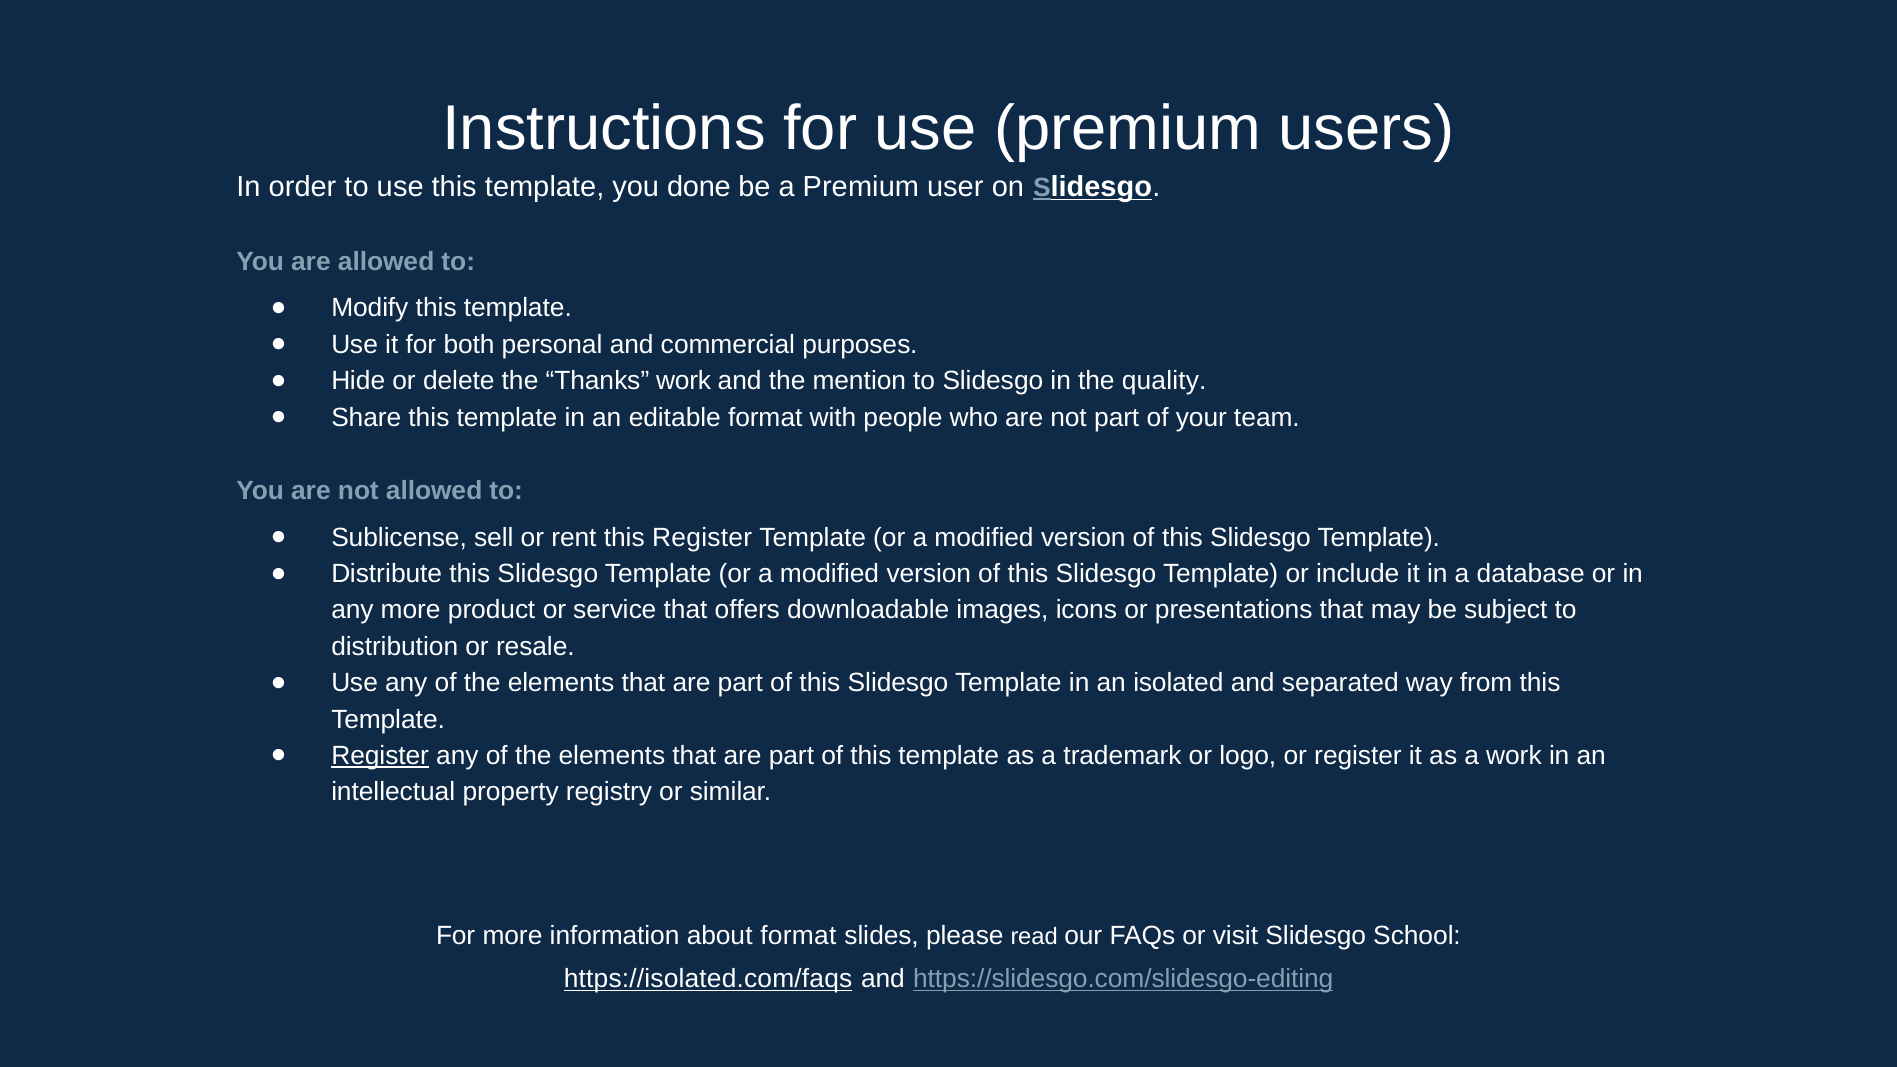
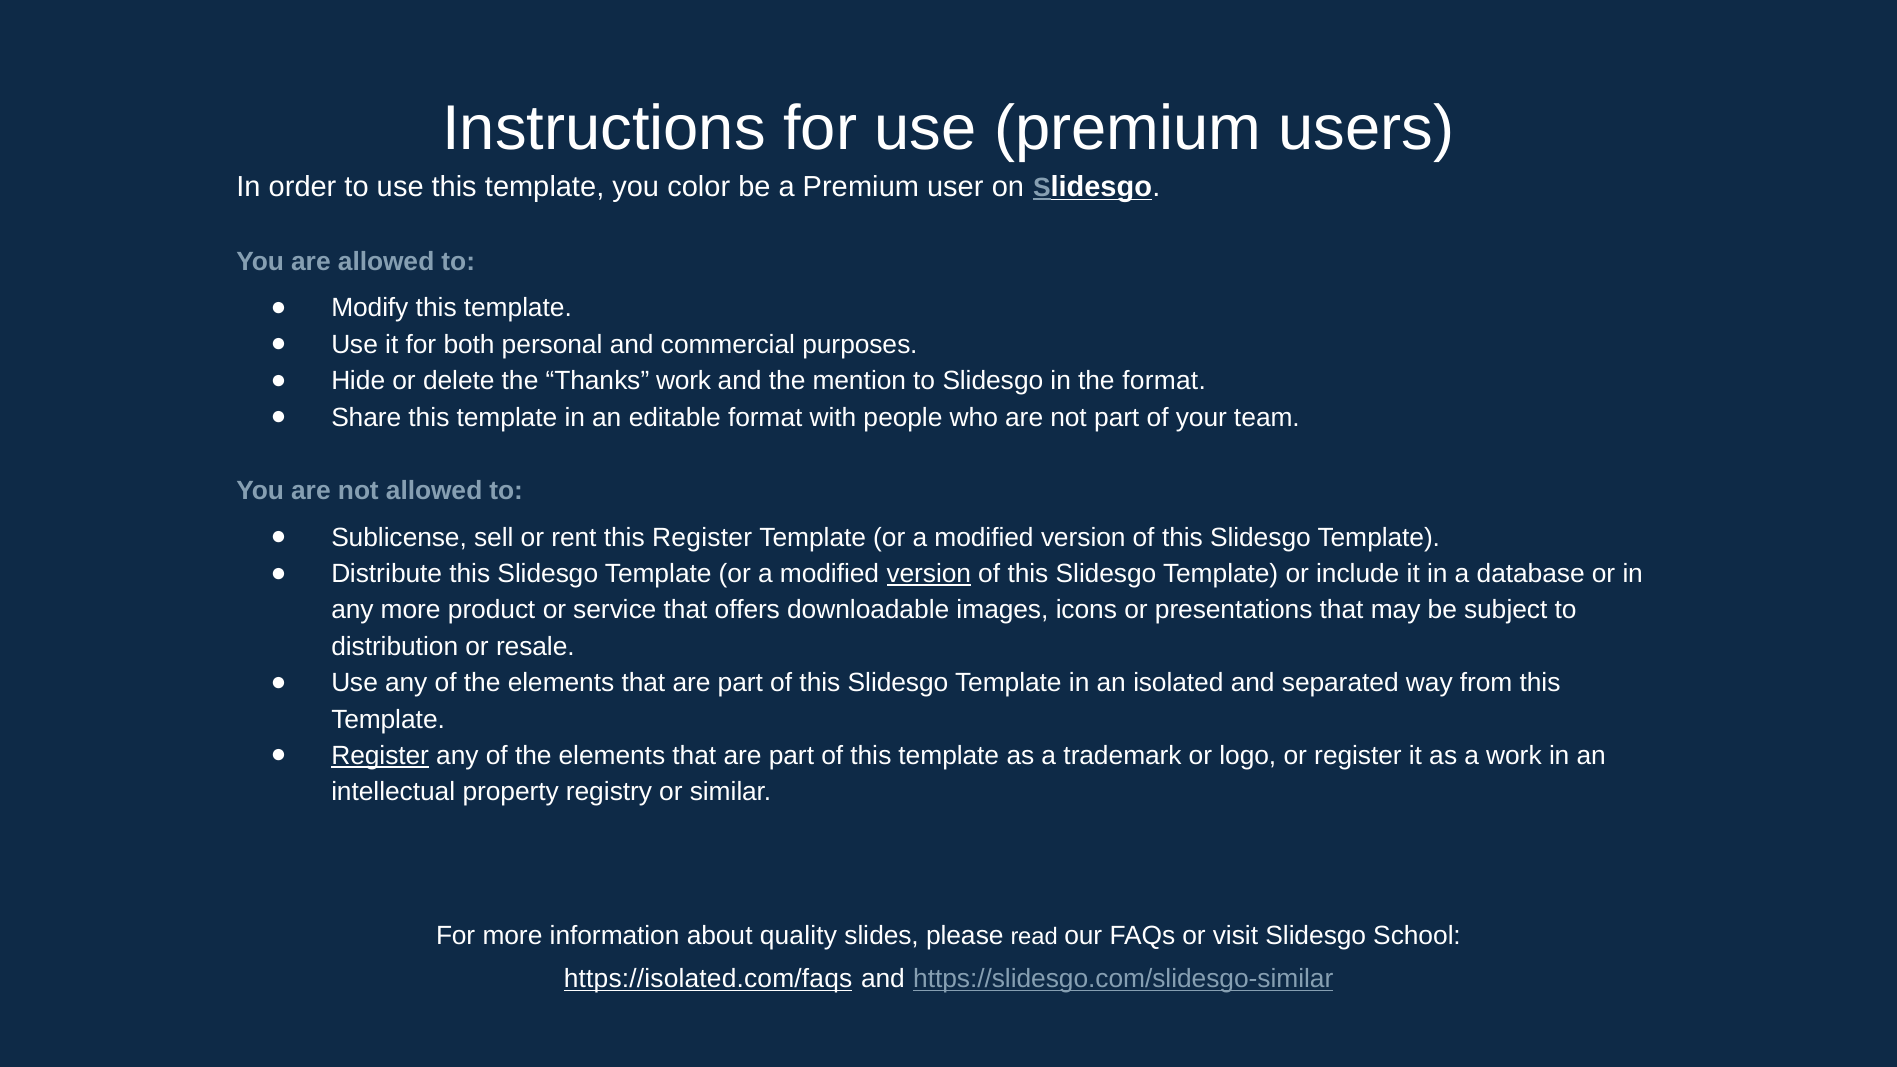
done: done -> color
the quality: quality -> format
version at (929, 574) underline: none -> present
about format: format -> quality
https://slidesgo.com/slidesgo-editing: https://slidesgo.com/slidesgo-editing -> https://slidesgo.com/slidesgo-similar
